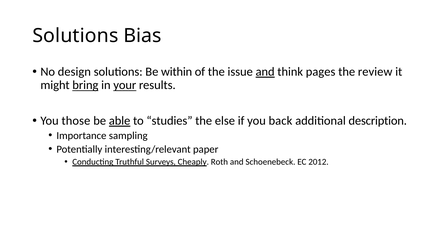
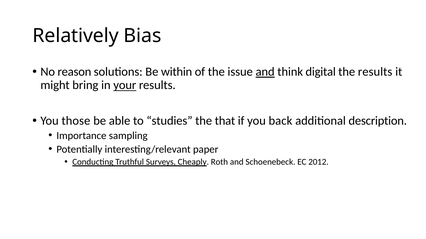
Solutions at (75, 36): Solutions -> Relatively
design: design -> reason
pages: pages -> digital
the review: review -> results
bring underline: present -> none
able underline: present -> none
else: else -> that
